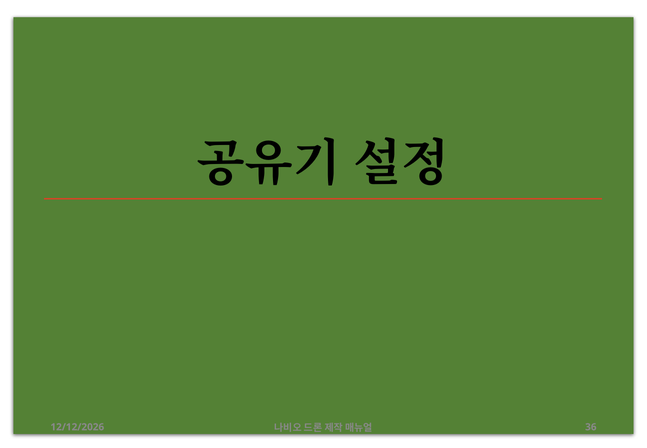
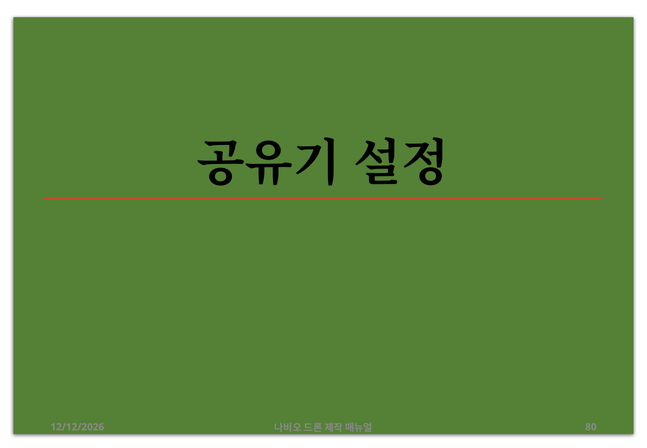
36: 36 -> 80
